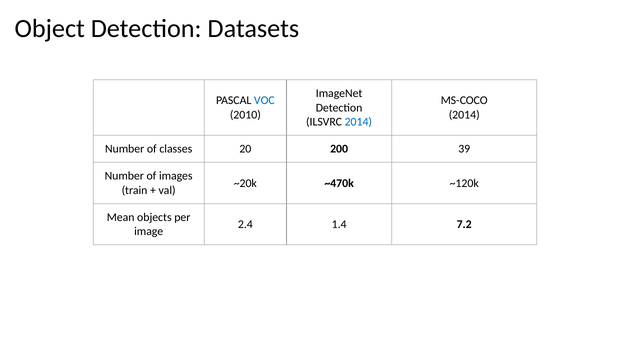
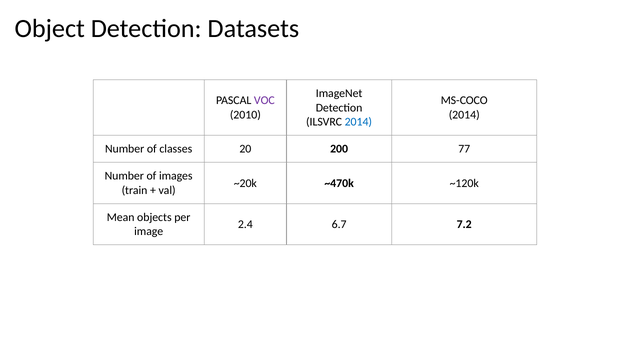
VOC colour: blue -> purple
39: 39 -> 77
1.4: 1.4 -> 6.7
